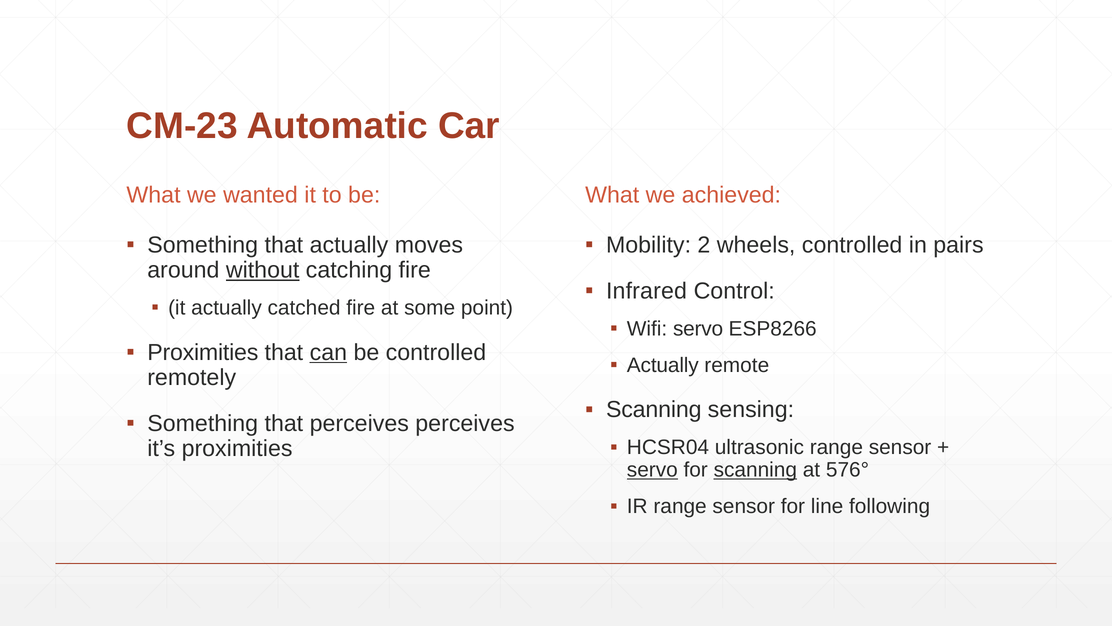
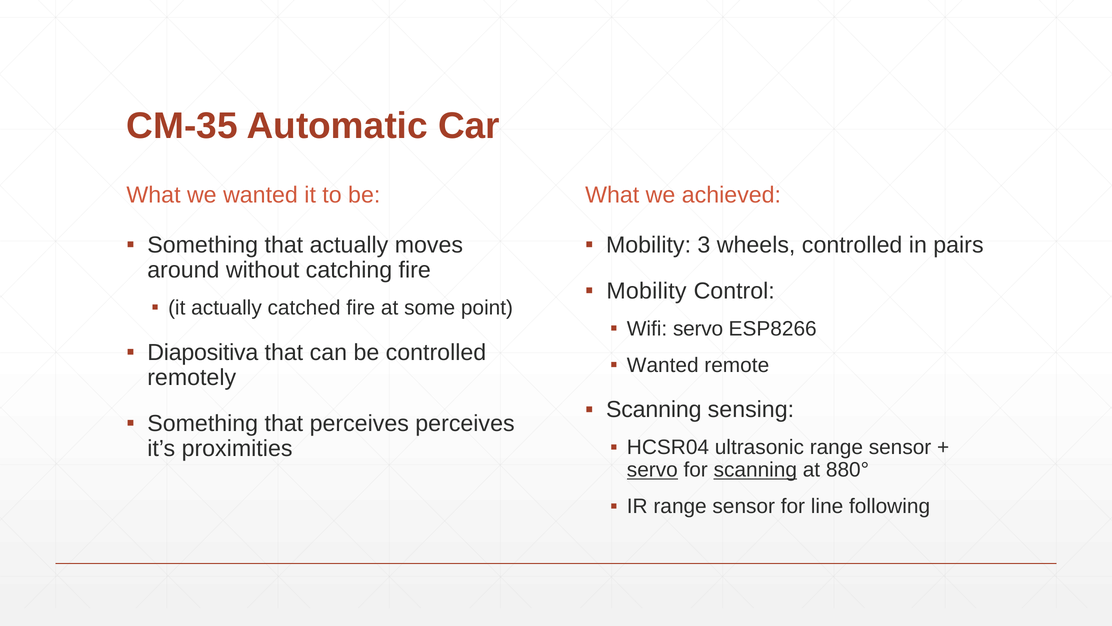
CM-23: CM-23 -> CM-35
2: 2 -> 3
without underline: present -> none
Infrared at (646, 291): Infrared -> Mobility
Proximities at (203, 352): Proximities -> Diapositiva
can underline: present -> none
Actually at (663, 365): Actually -> Wanted
576°: 576° -> 880°
